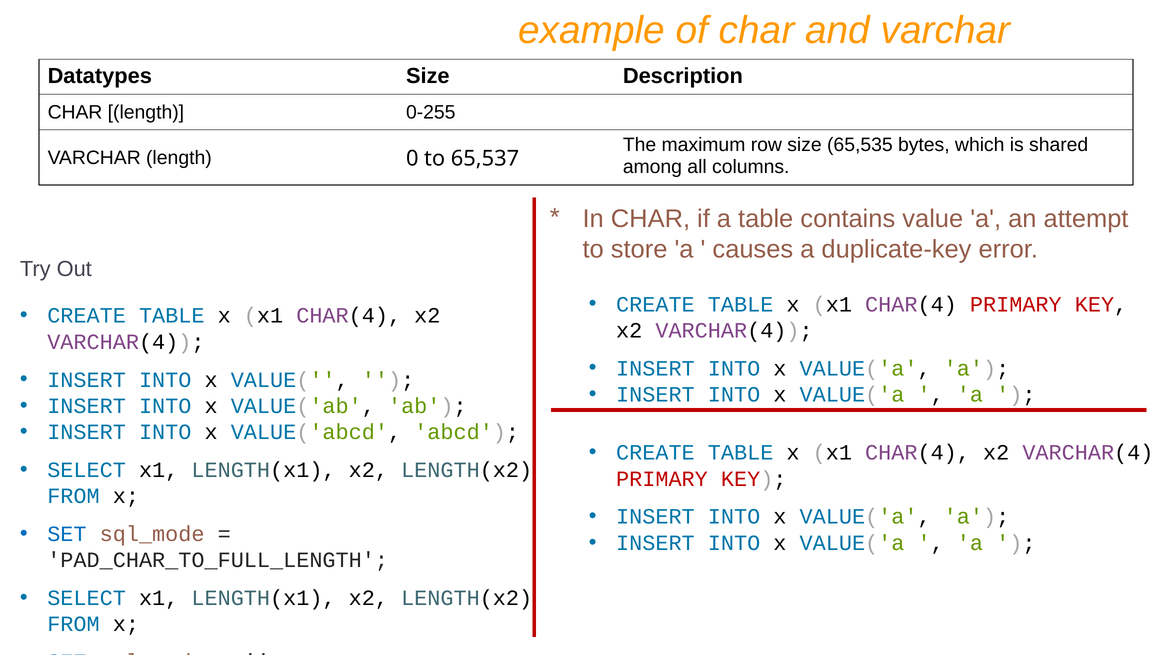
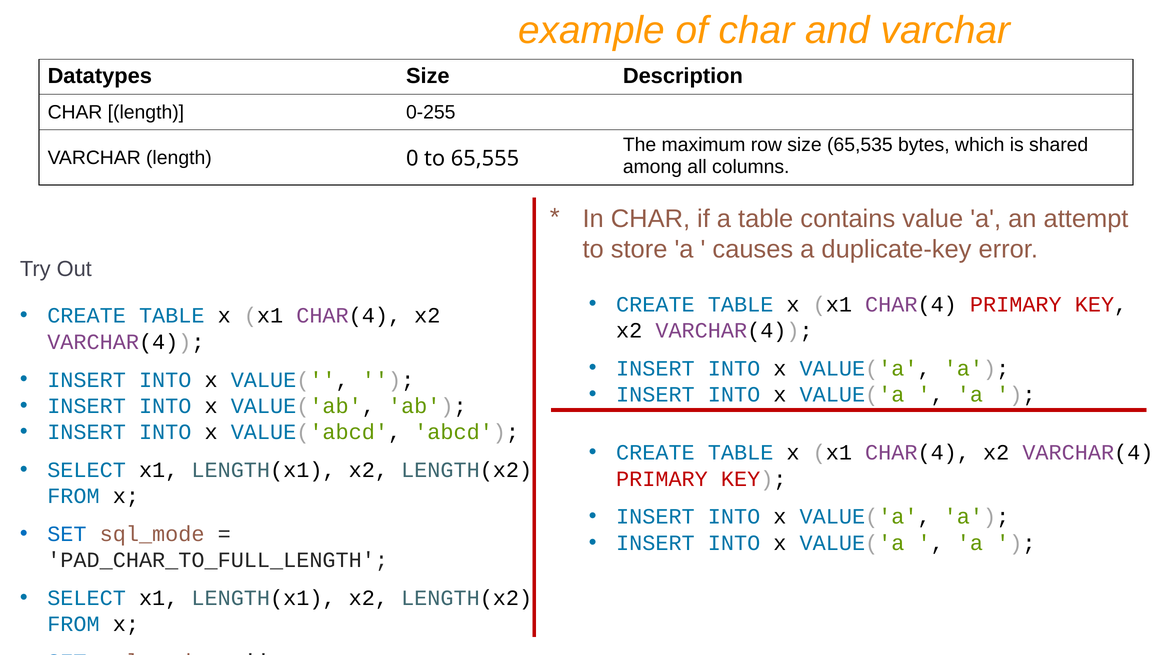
65,537: 65,537 -> 65,555
